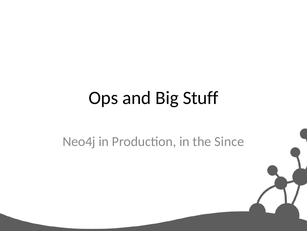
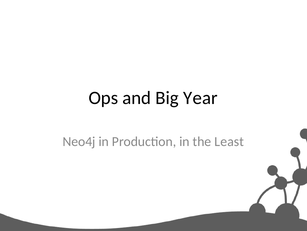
Stuff: Stuff -> Year
Since: Since -> Least
